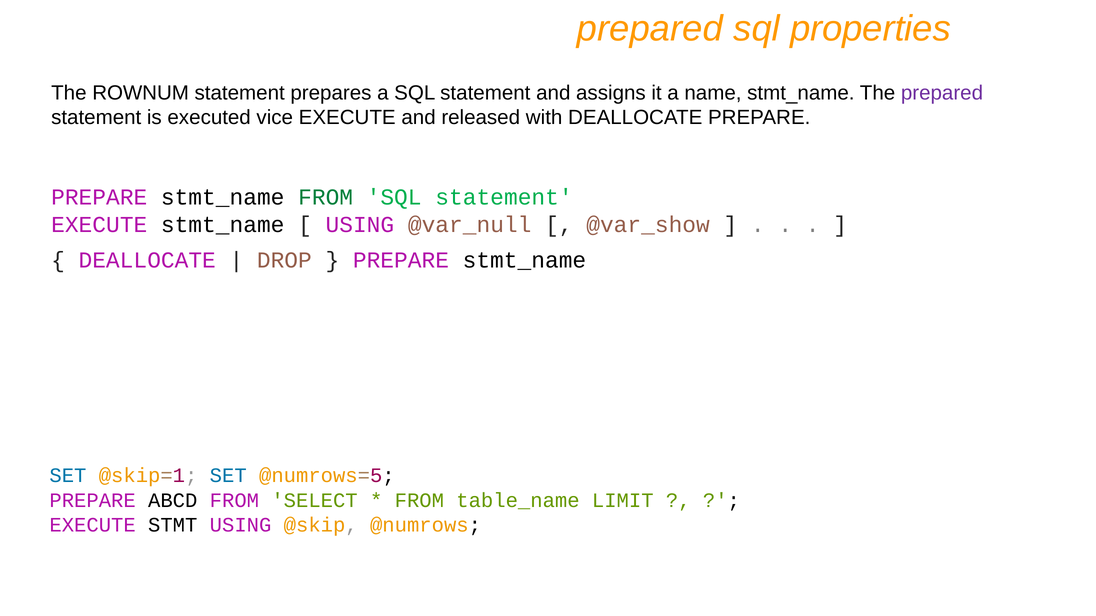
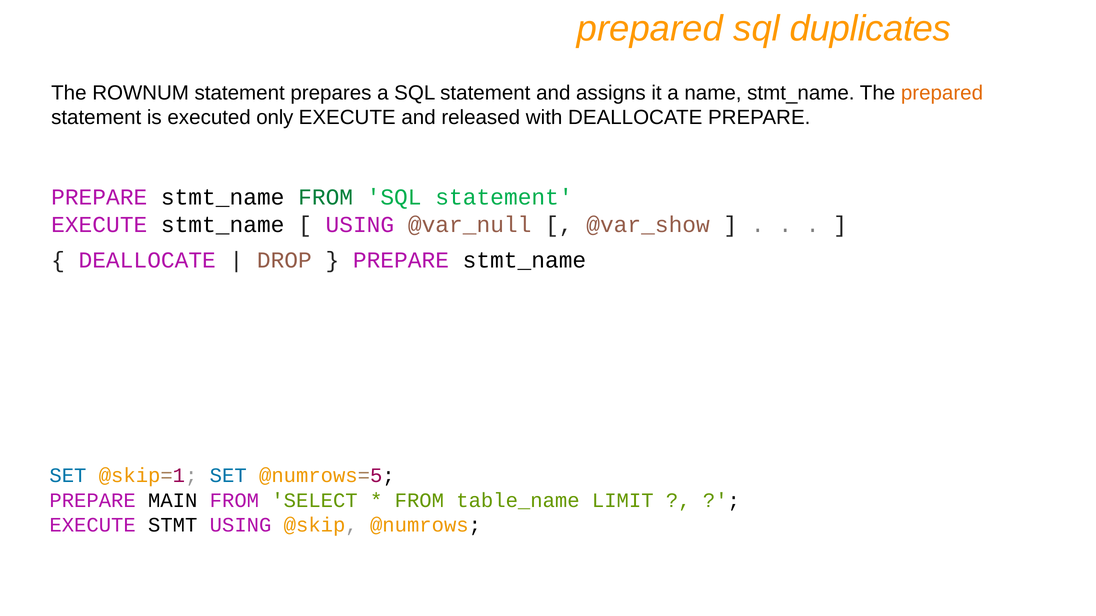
properties: properties -> duplicates
prepared at (942, 93) colour: purple -> orange
vice: vice -> only
ABCD: ABCD -> MAIN
